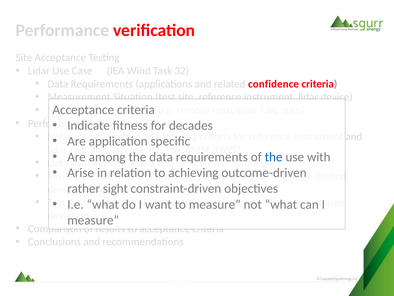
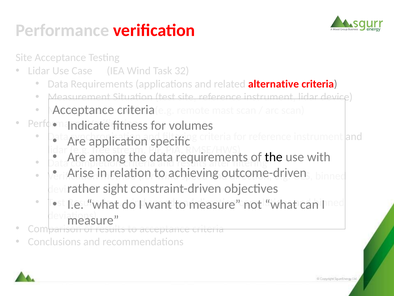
confidence: confidence -> alternative
decades: decades -> volumes
the at (274, 157) colour: blue -> black
